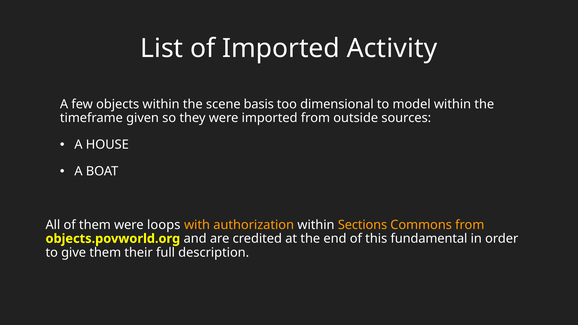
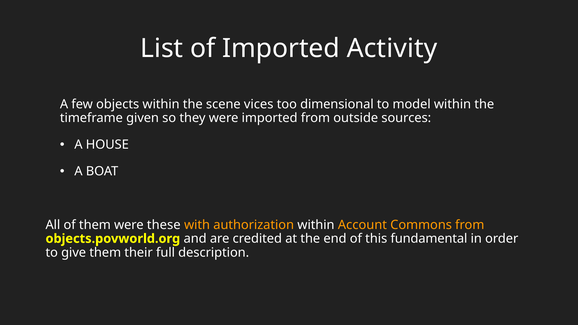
basis: basis -> vices
loops: loops -> these
Sections: Sections -> Account
